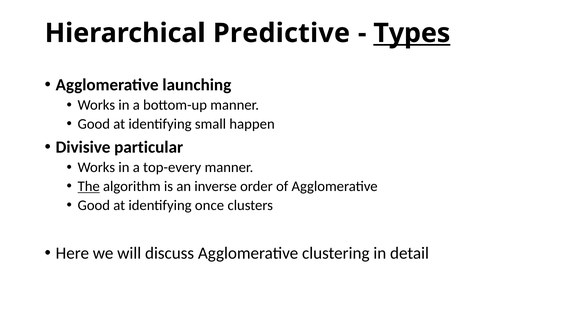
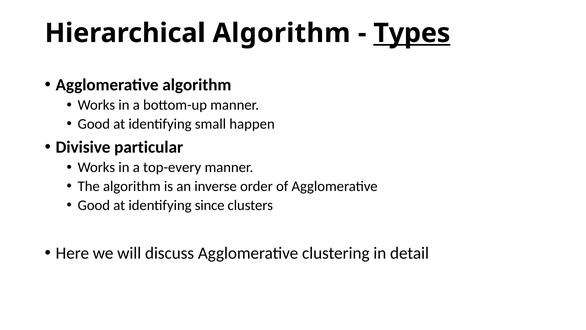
Hierarchical Predictive: Predictive -> Algorithm
Agglomerative launching: launching -> algorithm
The underline: present -> none
once: once -> since
